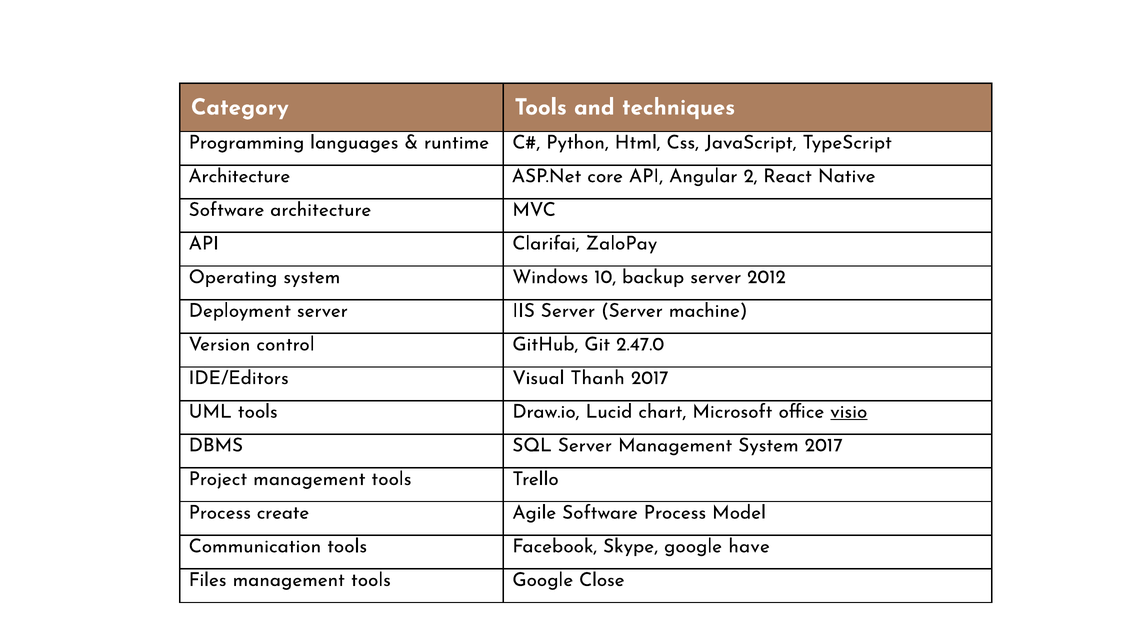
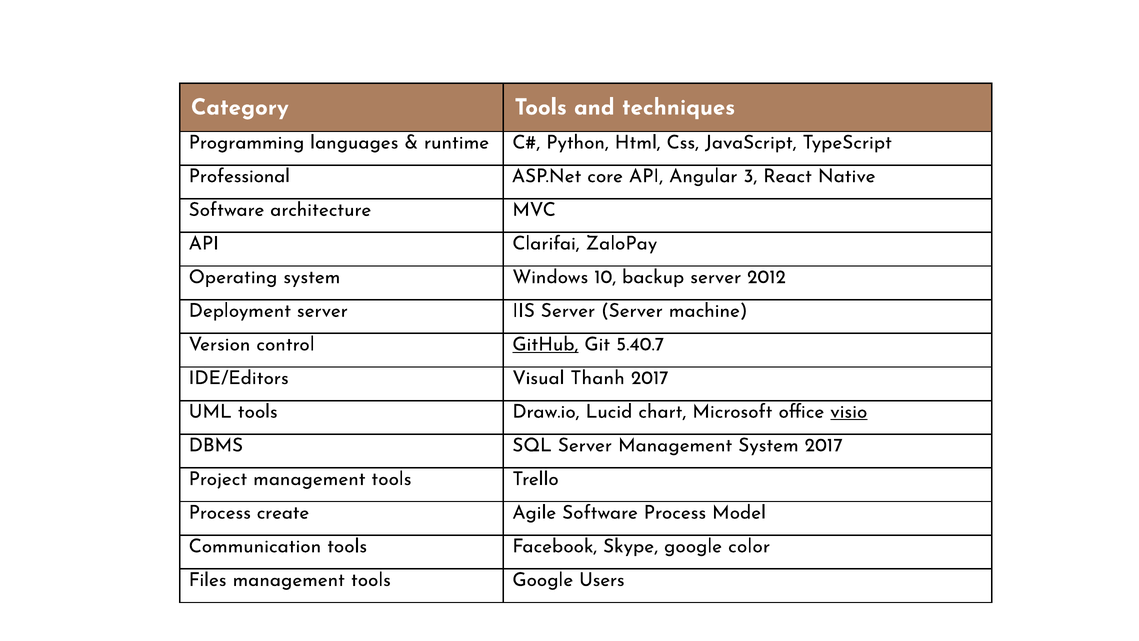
Architecture at (239, 176): Architecture -> Professional
2: 2 -> 3
GitHub underline: none -> present
2.47.0: 2.47.0 -> 5.40.7
have: have -> color
Close: Close -> Users
